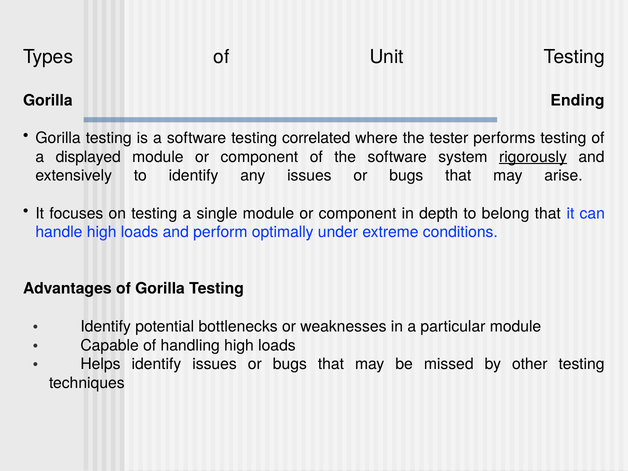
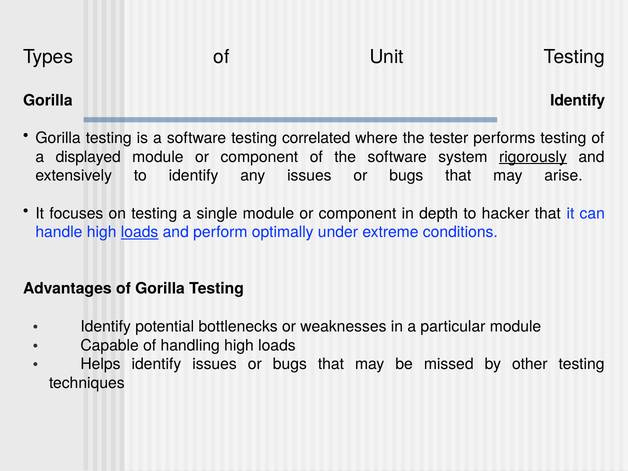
Gorilla Ending: Ending -> Identify
belong: belong -> hacker
loads at (140, 232) underline: none -> present
